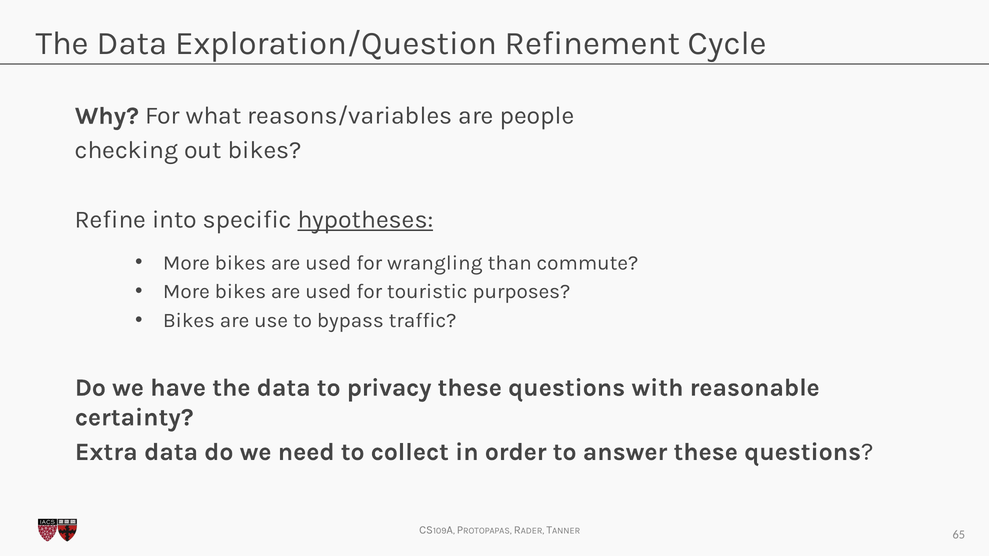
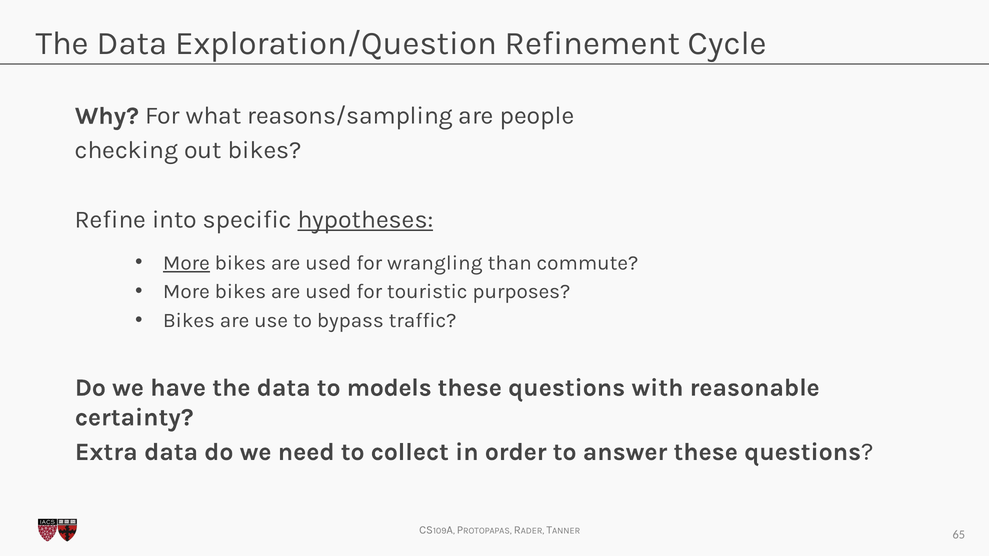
reasons/variables: reasons/variables -> reasons/sampling
More at (186, 263) underline: none -> present
privacy: privacy -> models
